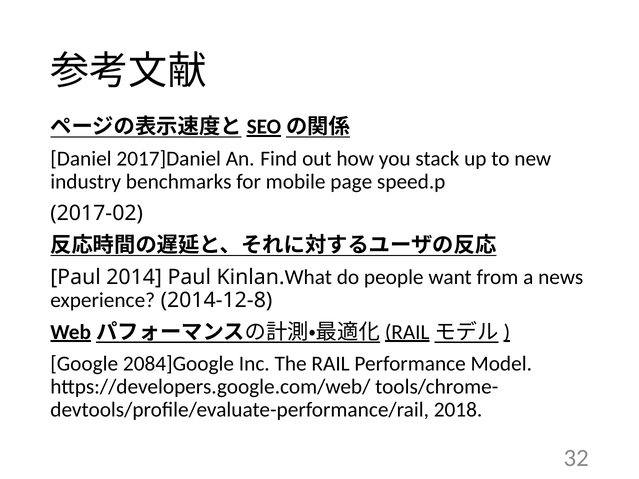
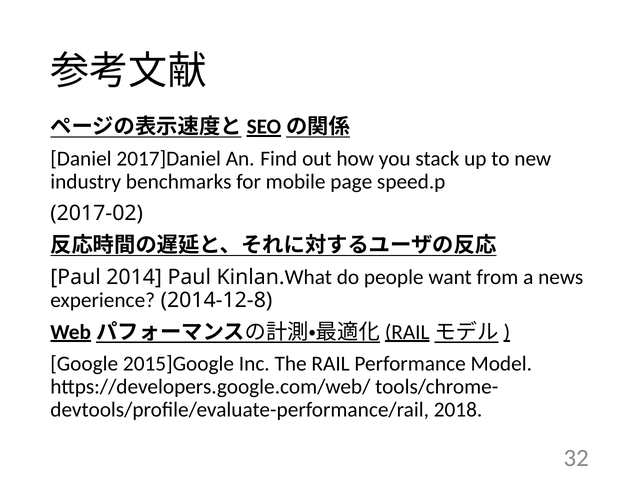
2084]Google: 2084]Google -> 2015]Google
